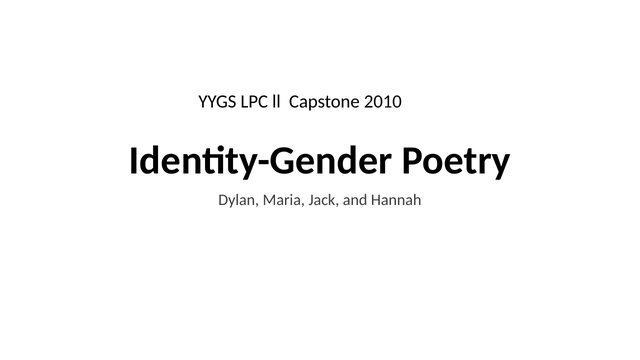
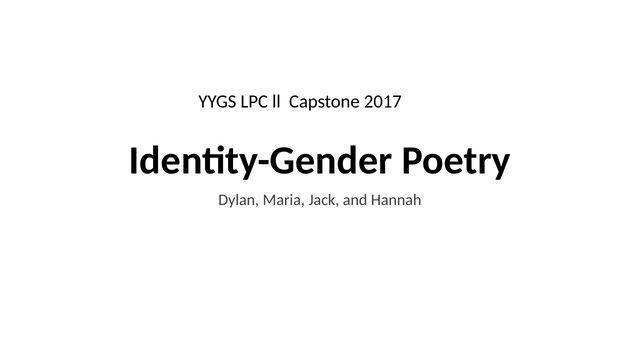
2010: 2010 -> 2017
